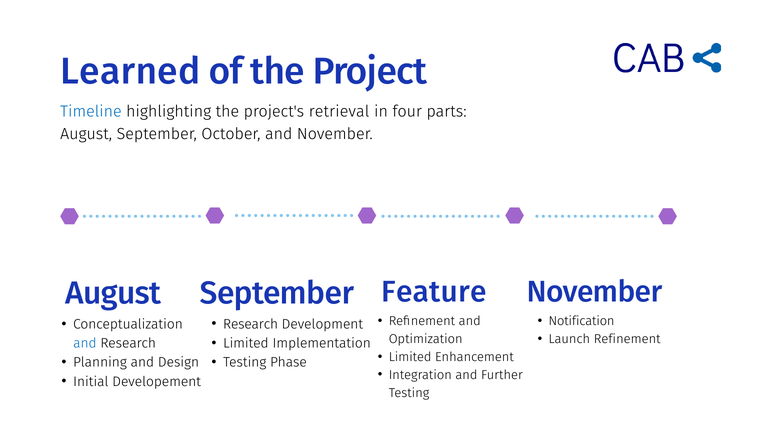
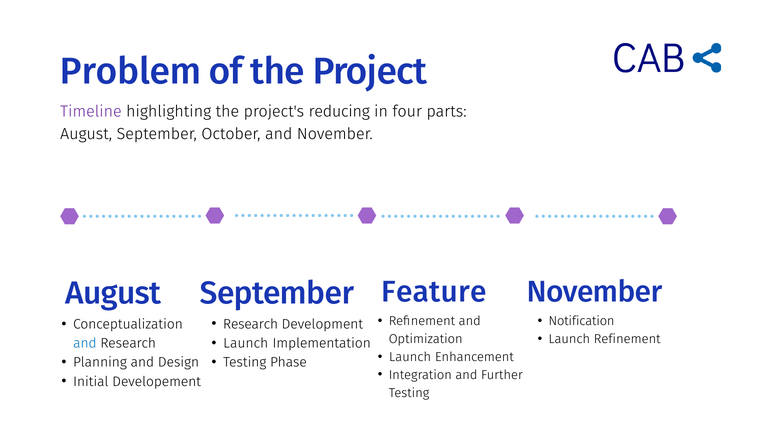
Learned: Learned -> Problem
Timeline colour: blue -> purple
retrieval: retrieval -> reducing
Limited at (246, 343): Limited -> Launch
Limited at (410, 357): Limited -> Launch
